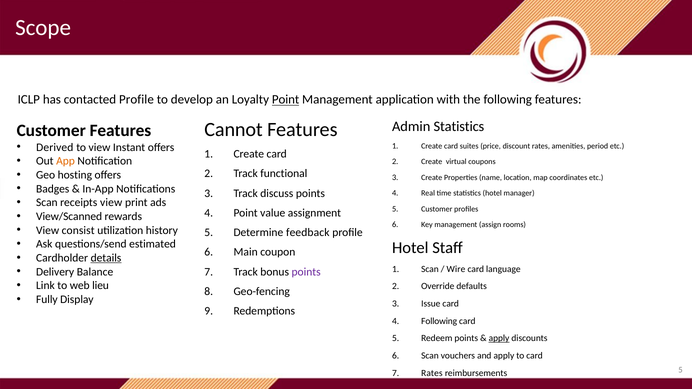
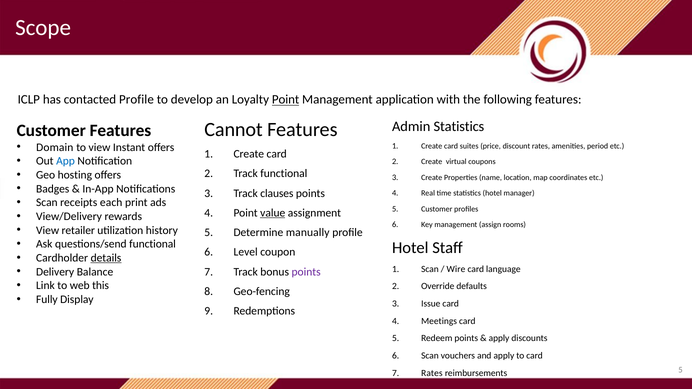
Derived: Derived -> Domain
App colour: orange -> blue
discuss: discuss -> clauses
receipts view: view -> each
value underline: none -> present
View/Scanned: View/Scanned -> View/Delivery
consist: consist -> retailer
feedback: feedback -> manually
questions/send estimated: estimated -> functional
Main: Main -> Level
lieu: lieu -> this
Following at (439, 321): Following -> Meetings
apply at (499, 339) underline: present -> none
